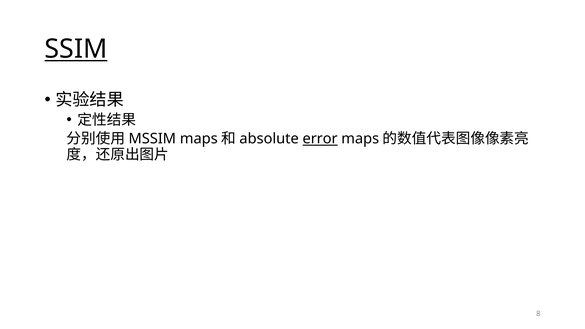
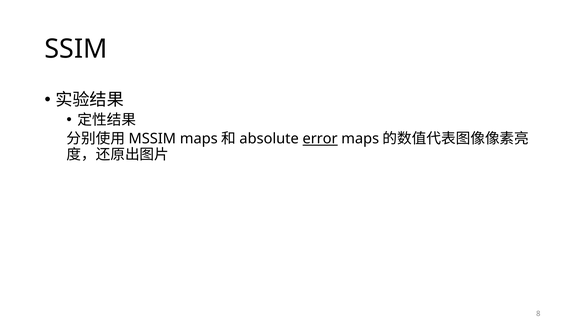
SSIM underline: present -> none
